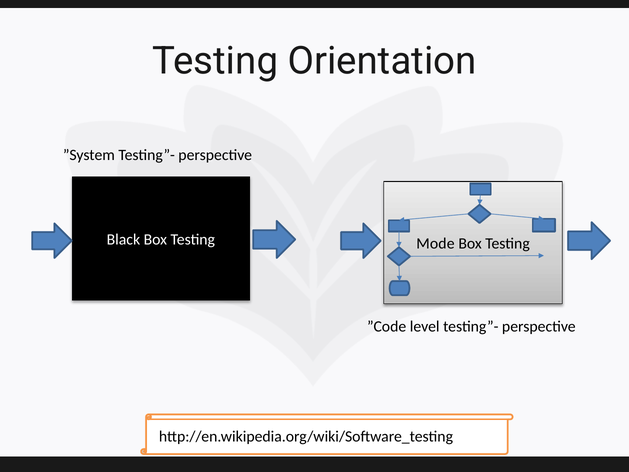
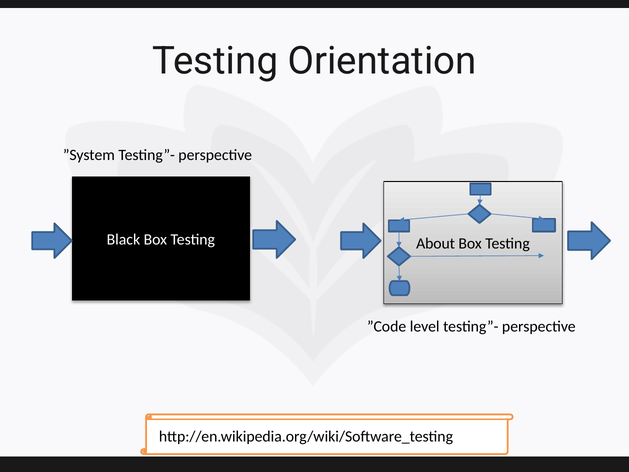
Mode: Mode -> About
